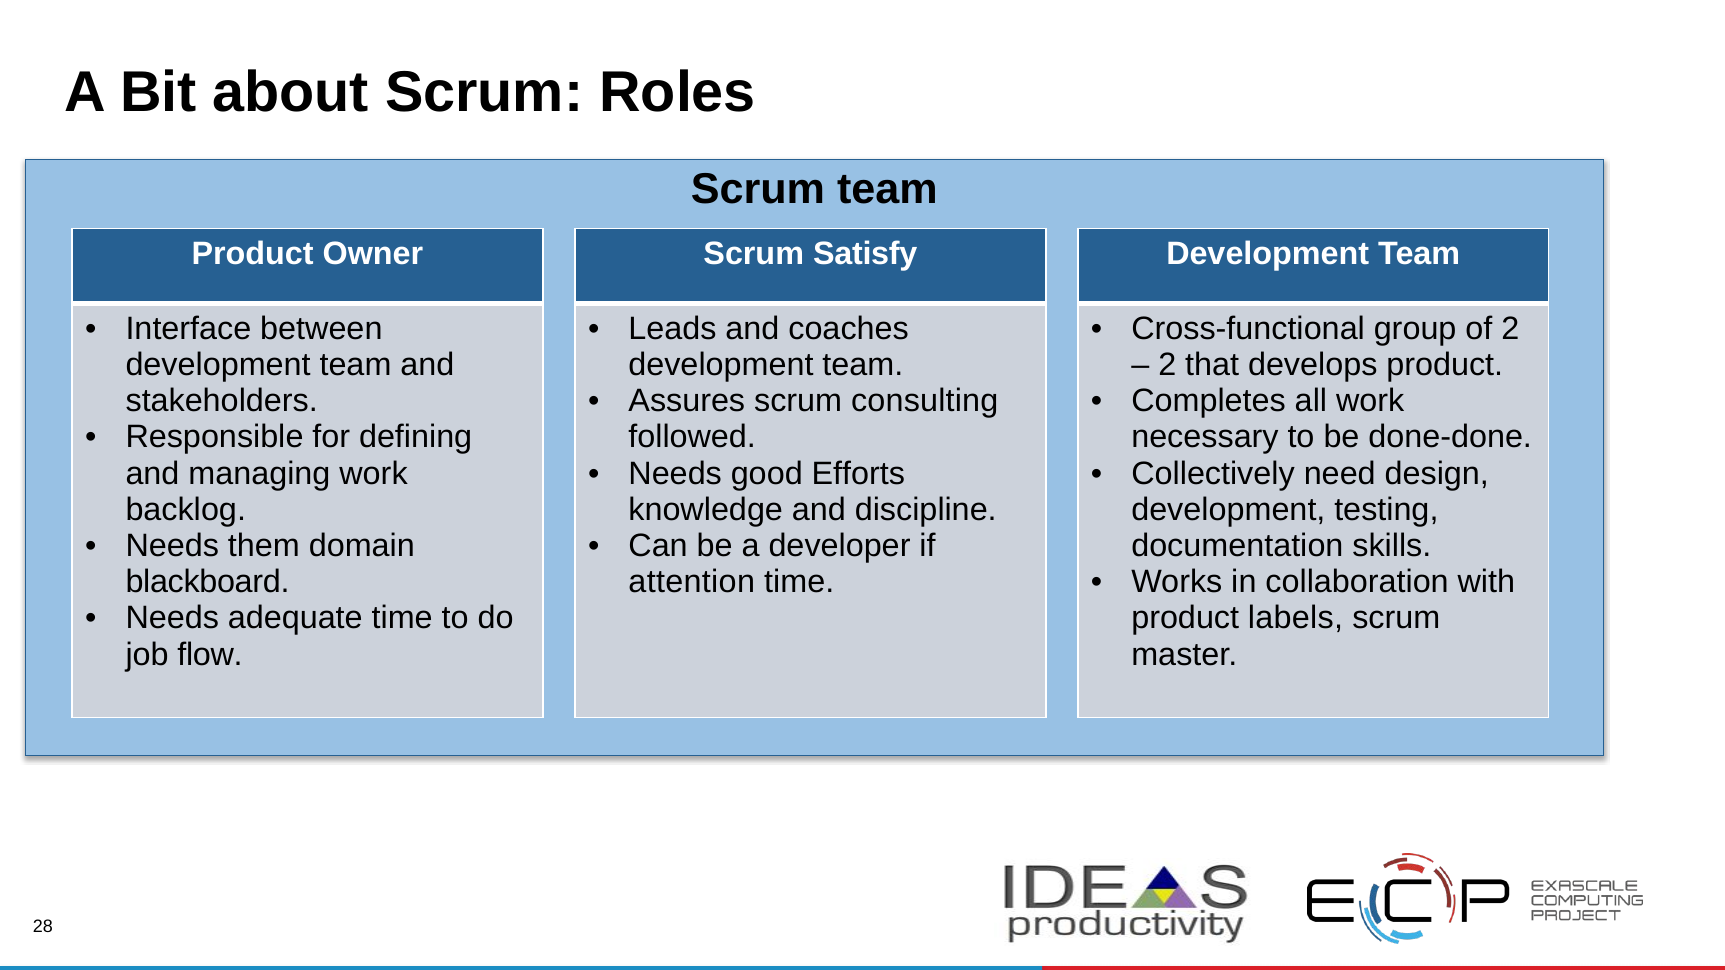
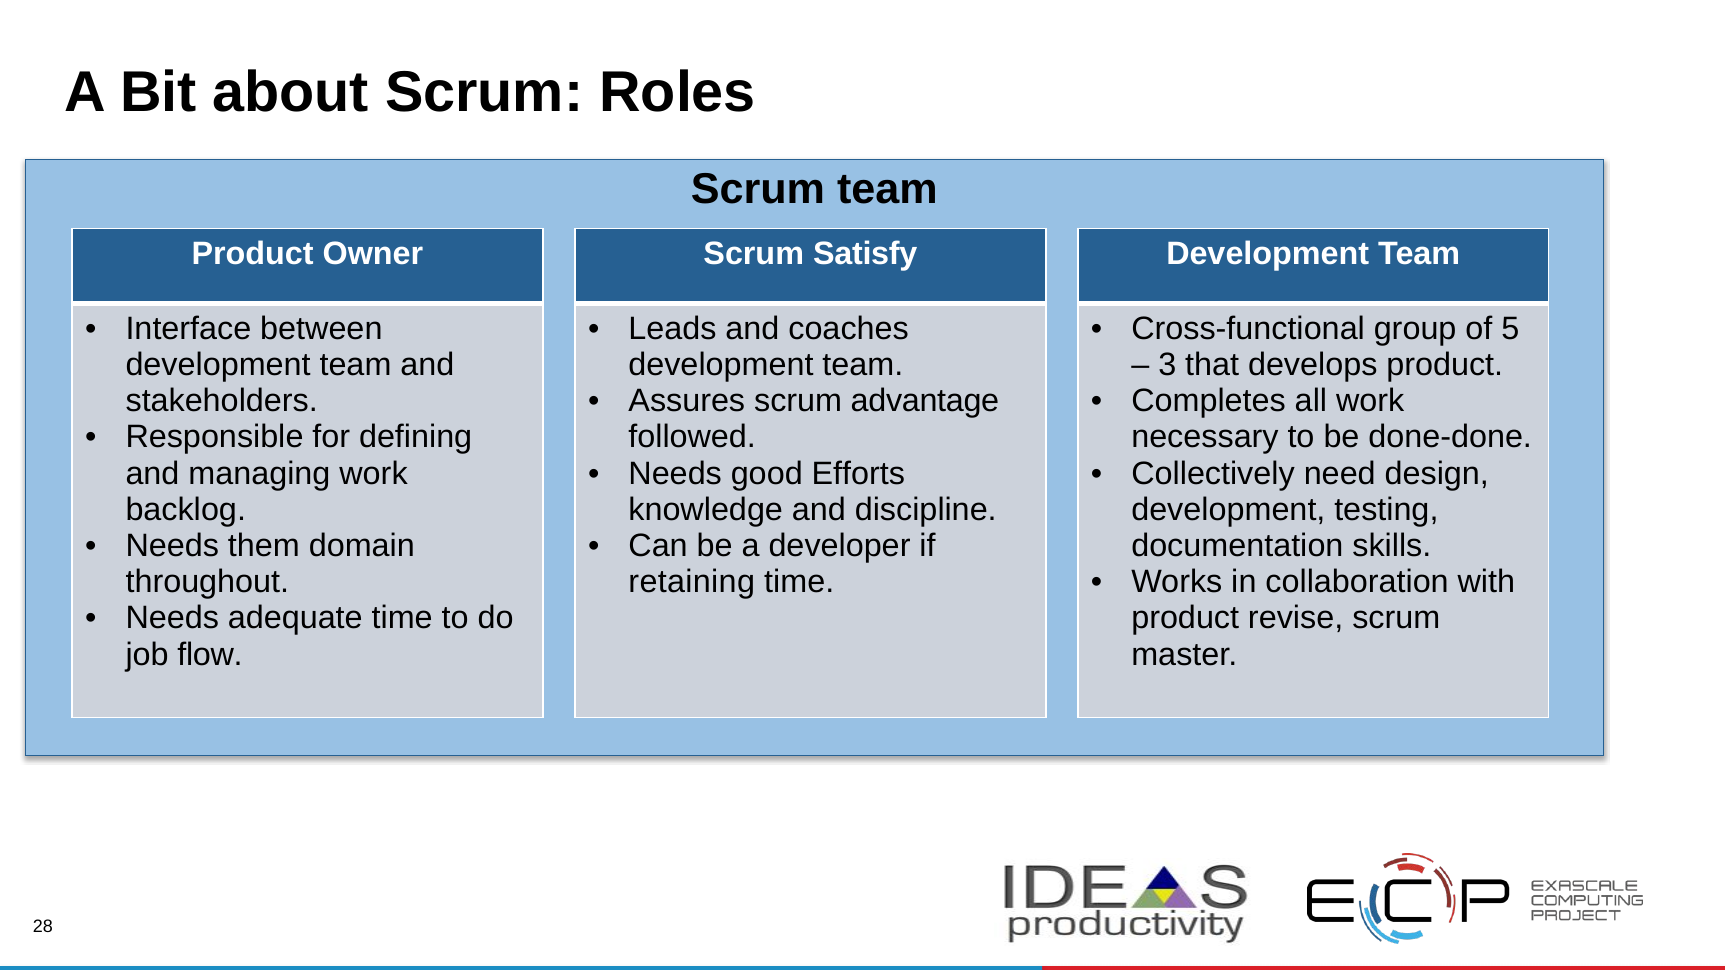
of 2: 2 -> 5
2 at (1167, 365): 2 -> 3
consulting: consulting -> advantage
blackboard: blackboard -> throughout
attention: attention -> retaining
labels: labels -> revise
